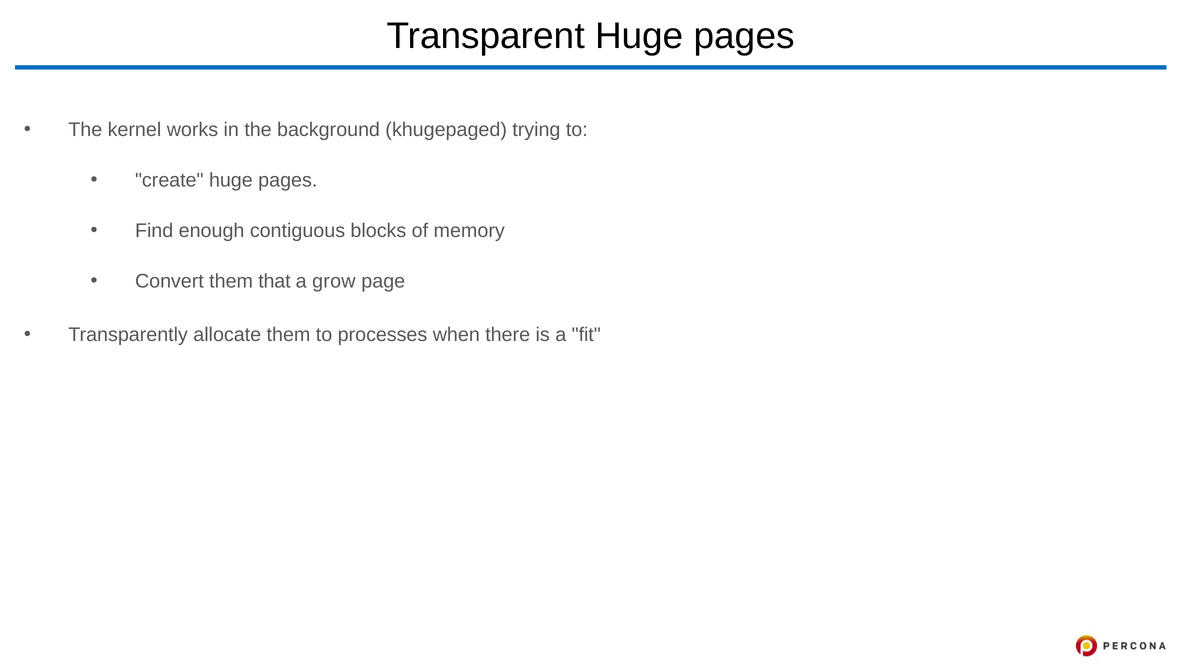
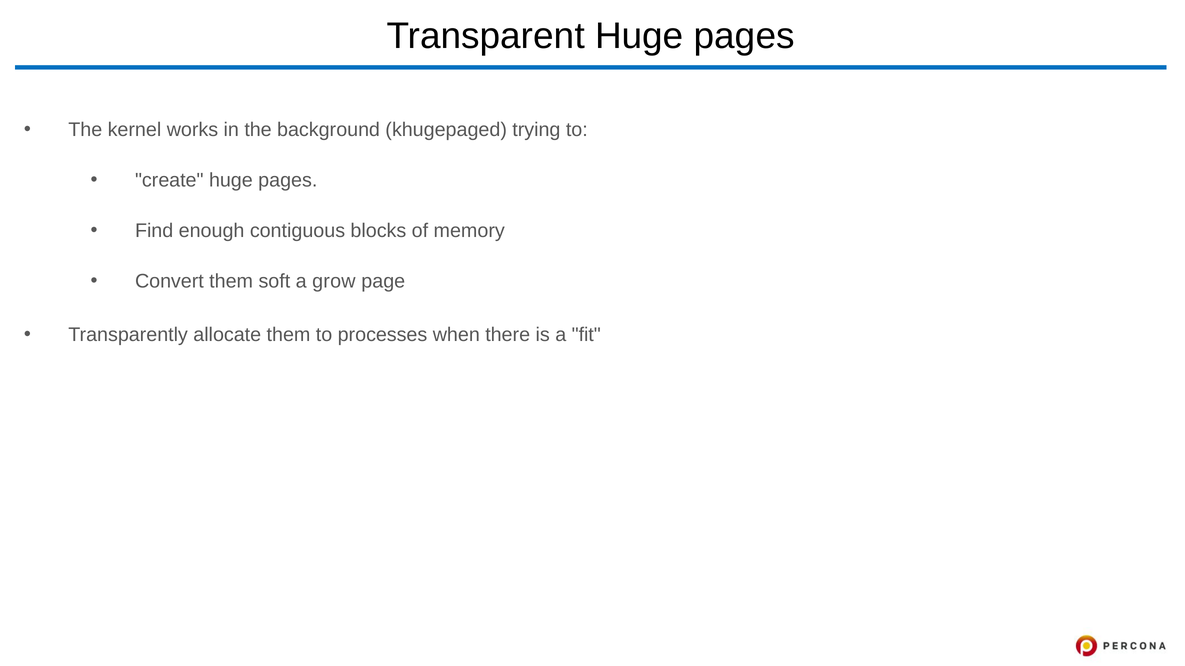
that: that -> soft
